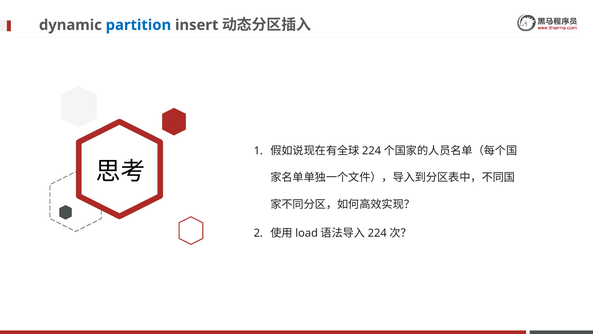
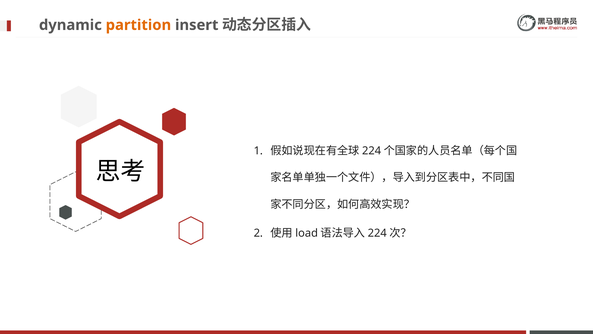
partition colour: blue -> orange
